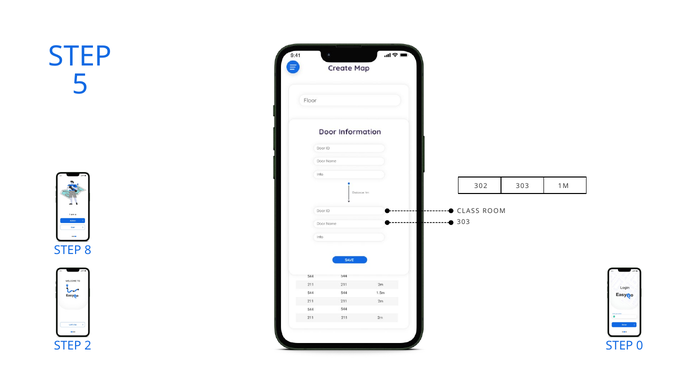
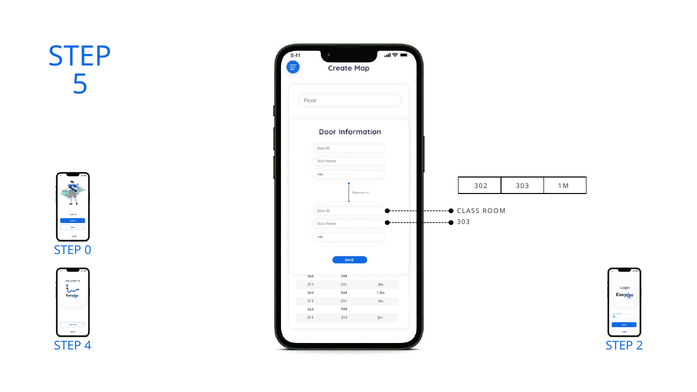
8: 8 -> 0
2: 2 -> 4
0: 0 -> 2
